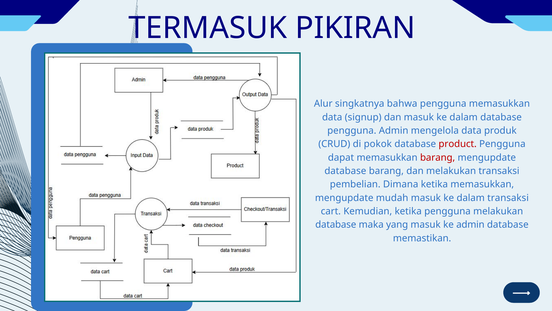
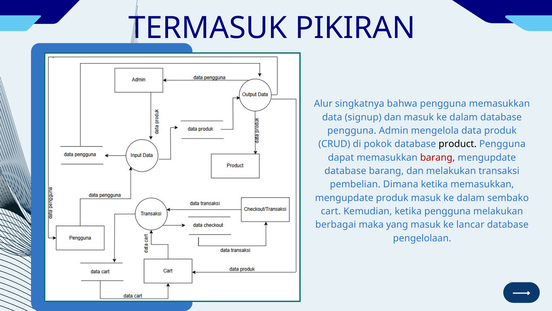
product colour: red -> black
mengupdate mudah: mudah -> produk
dalam transaksi: transaksi -> sembako
database at (336, 224): database -> berbagai
ke admin: admin -> lancar
memastikan: memastikan -> pengelolaan
